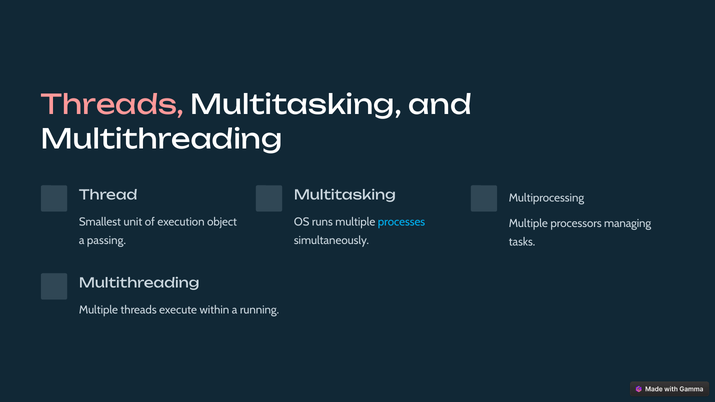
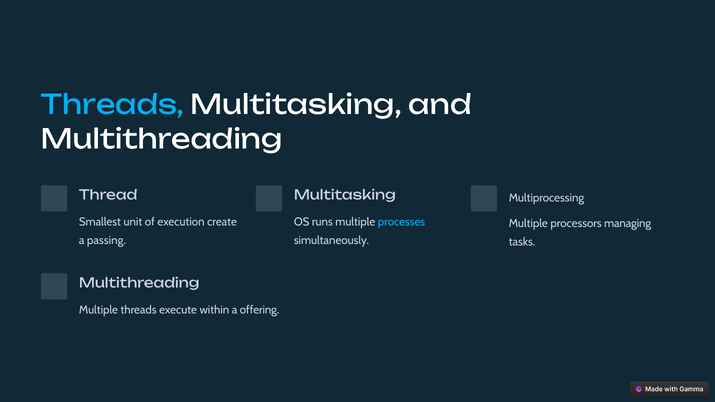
Threads at (113, 106) colour: pink -> light blue
object: object -> create
running: running -> offering
